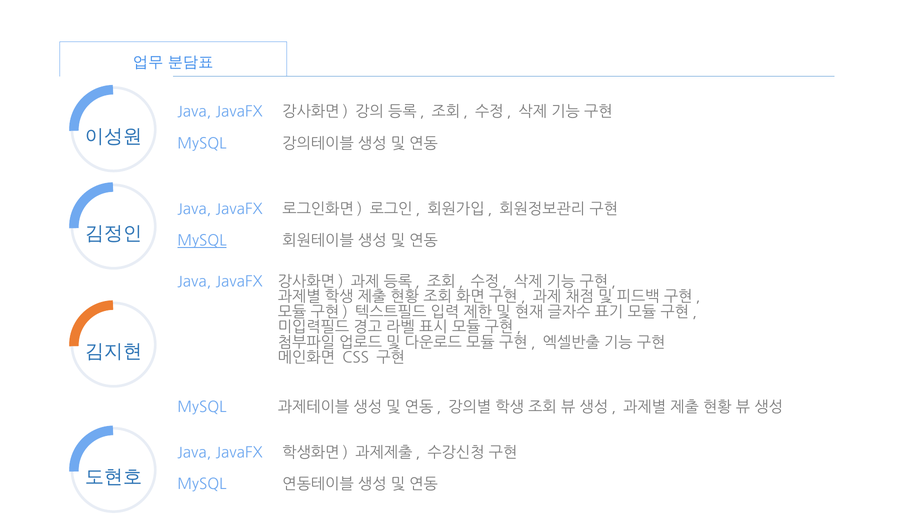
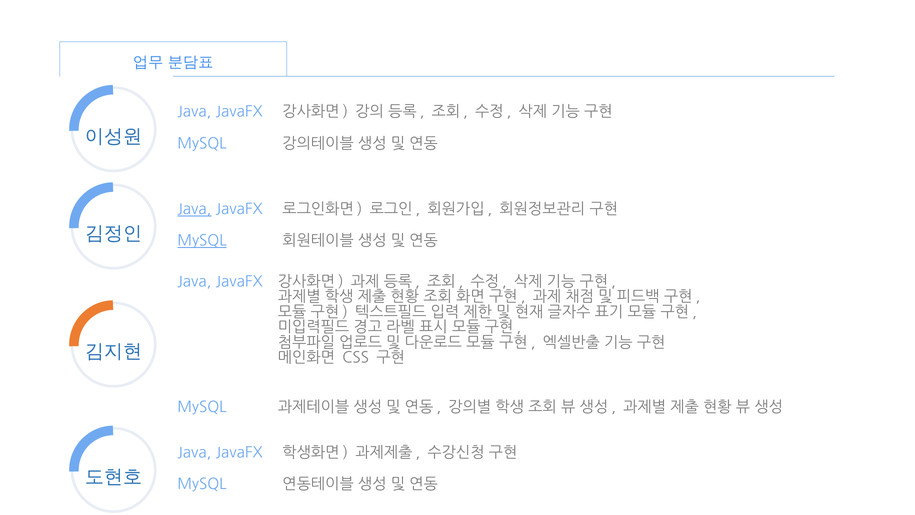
Java at (194, 209) underline: none -> present
